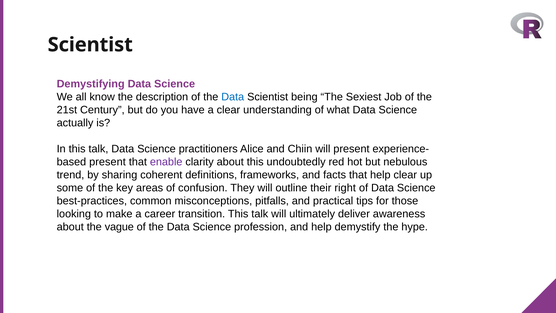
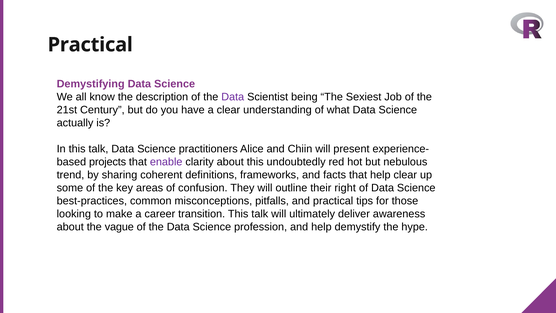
Scientist at (90, 45): Scientist -> Practical
Data at (233, 97) colour: blue -> purple
present at (107, 162): present -> projects
